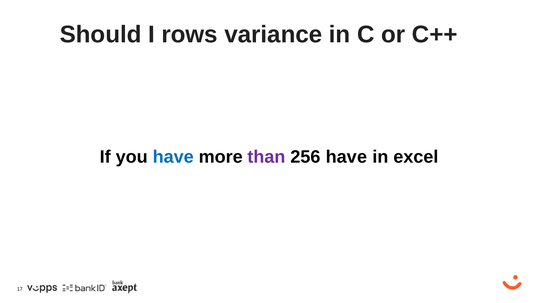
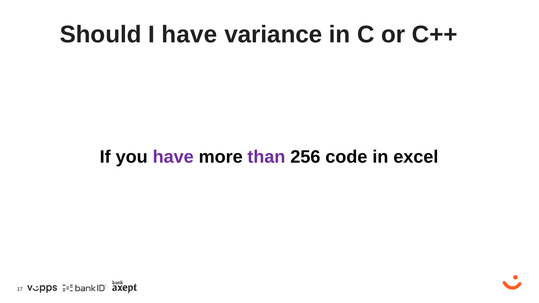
I rows: rows -> have
have at (173, 157) colour: blue -> purple
256 have: have -> code
